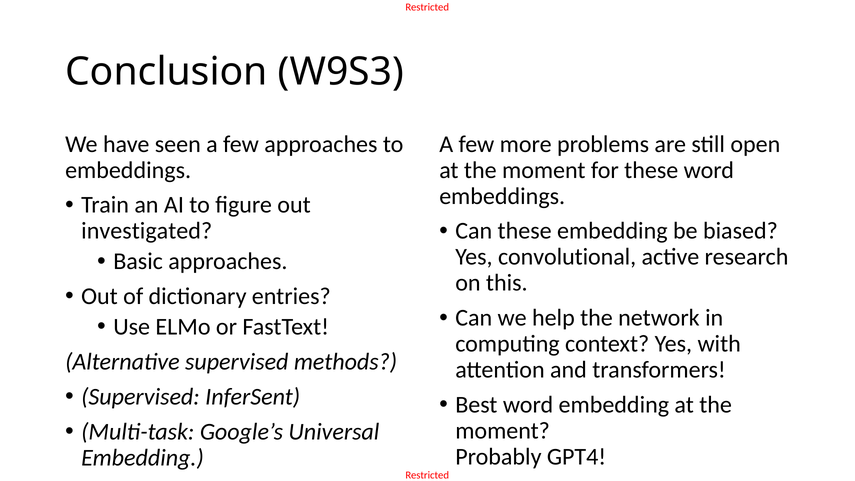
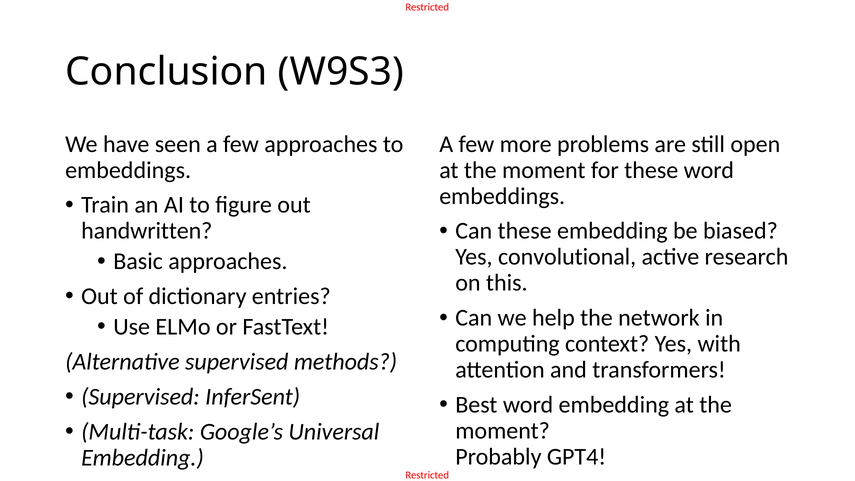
investigated: investigated -> handwritten
